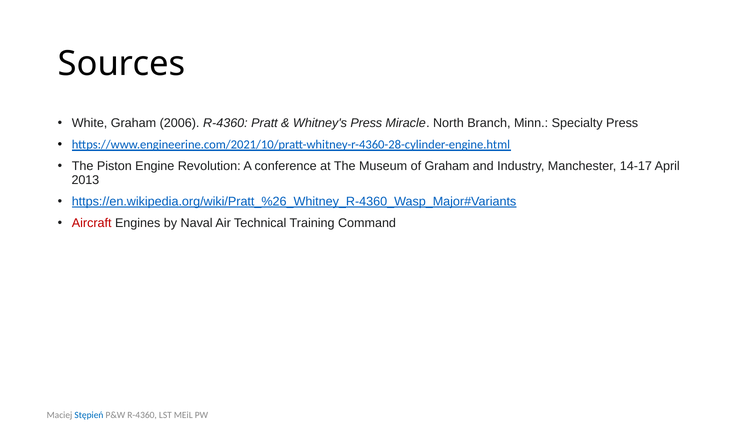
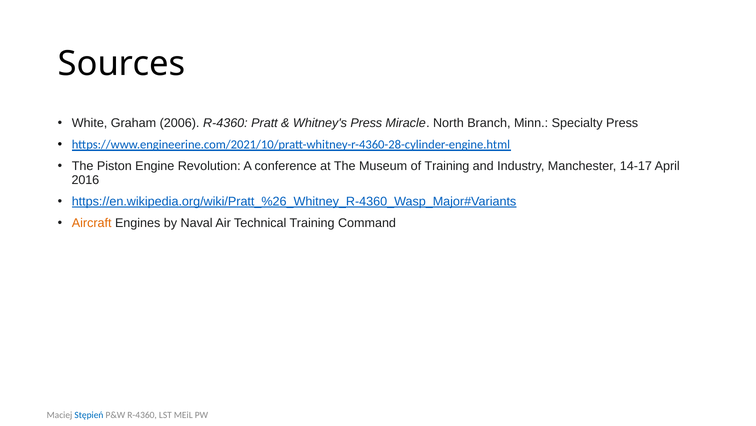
of Graham: Graham -> Training
2013: 2013 -> 2016
Aircraft colour: red -> orange
